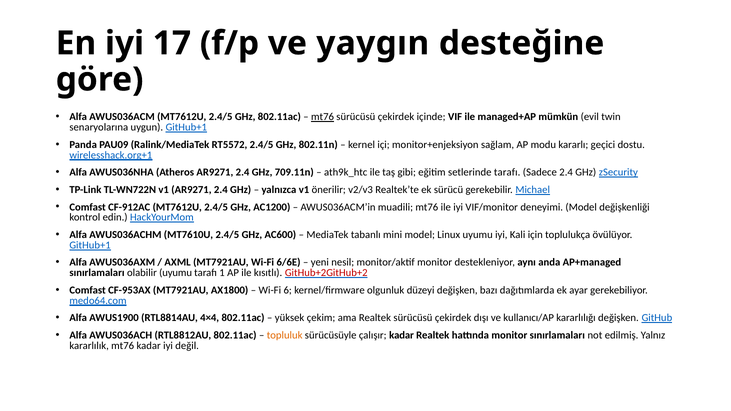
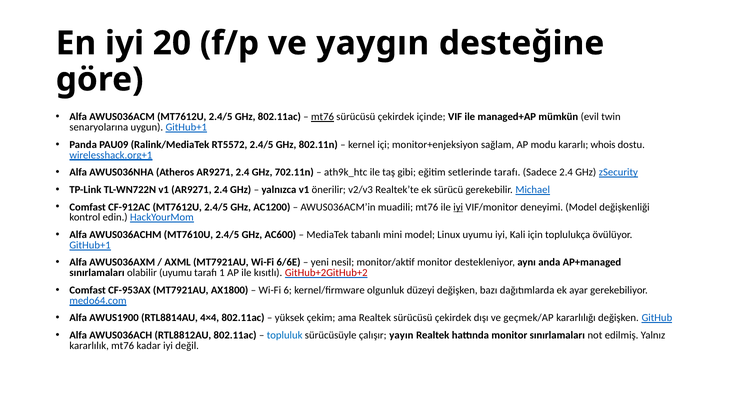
17: 17 -> 20
geçici: geçici -> whois
709.11n: 709.11n -> 702.11n
iyi at (458, 207) underline: none -> present
kullanıcı/AP: kullanıcı/AP -> geçmek/AP
topluluk colour: orange -> blue
çalışır kadar: kadar -> yayın
